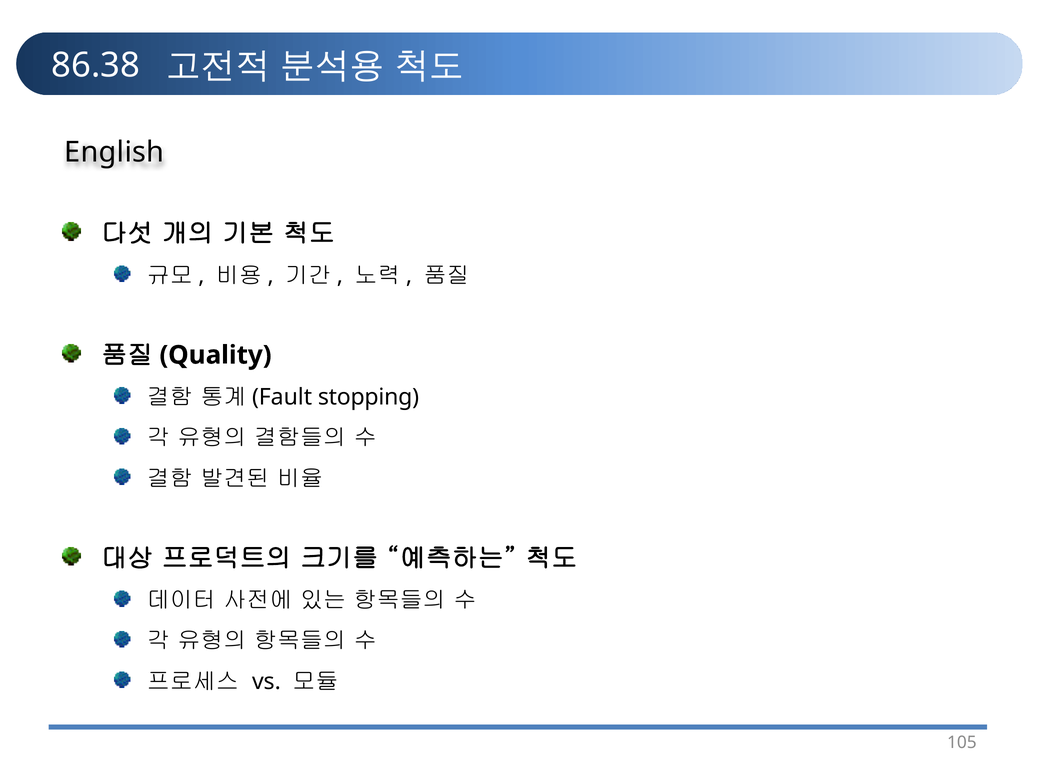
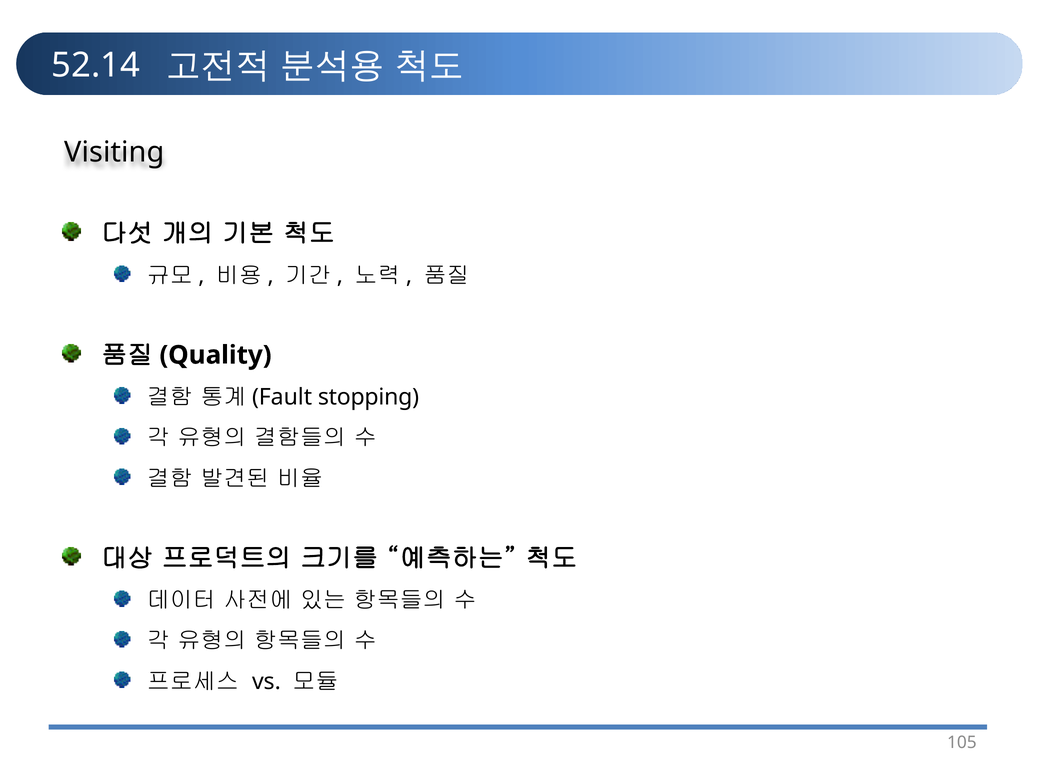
86.38: 86.38 -> 52.14
English: English -> Visiting
